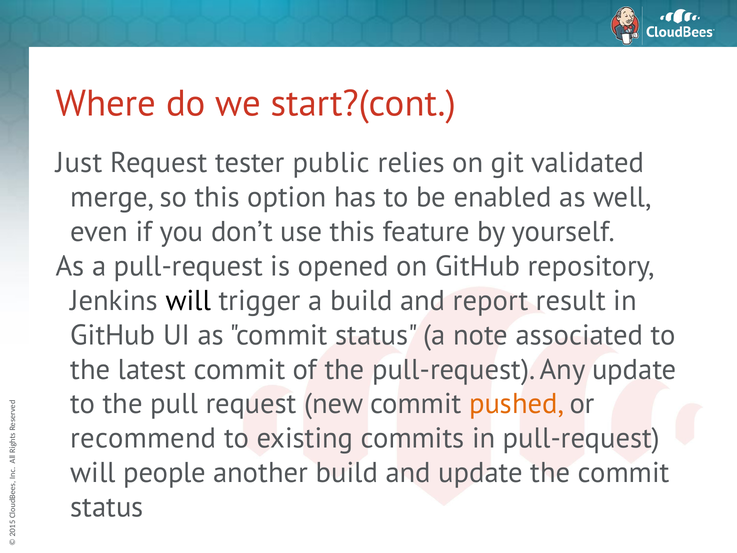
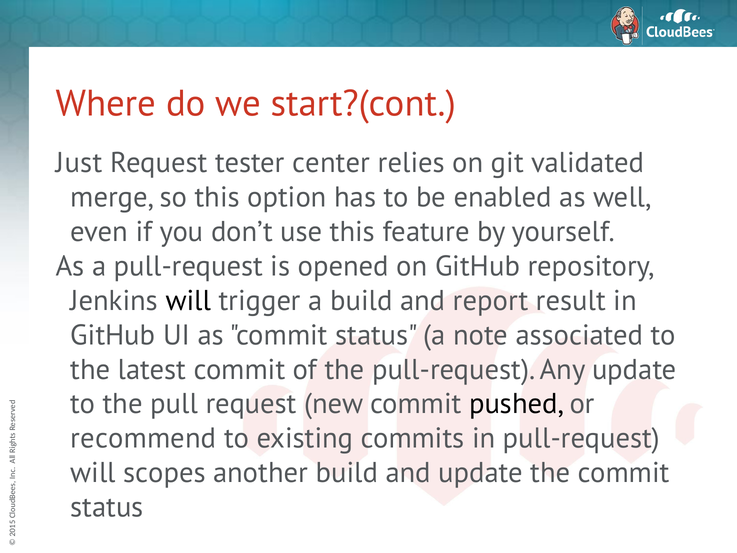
public: public -> center
pushed colour: orange -> black
people: people -> scopes
